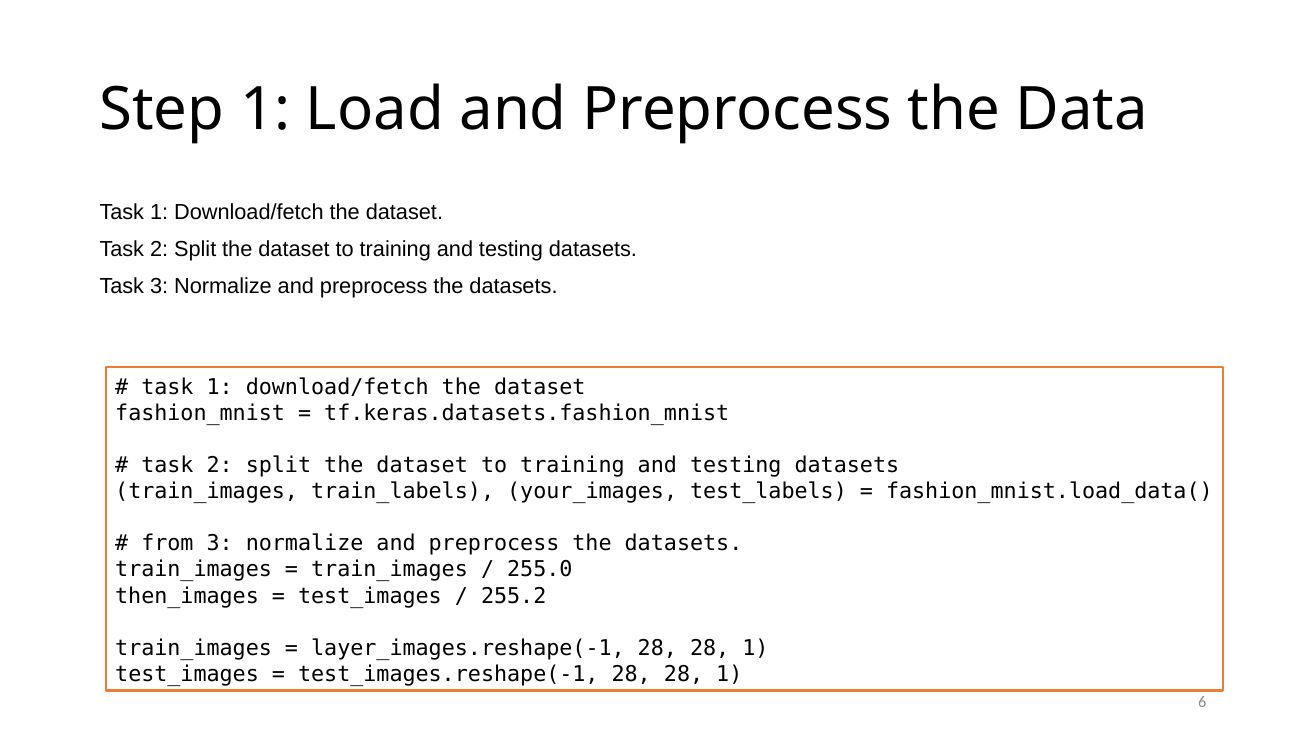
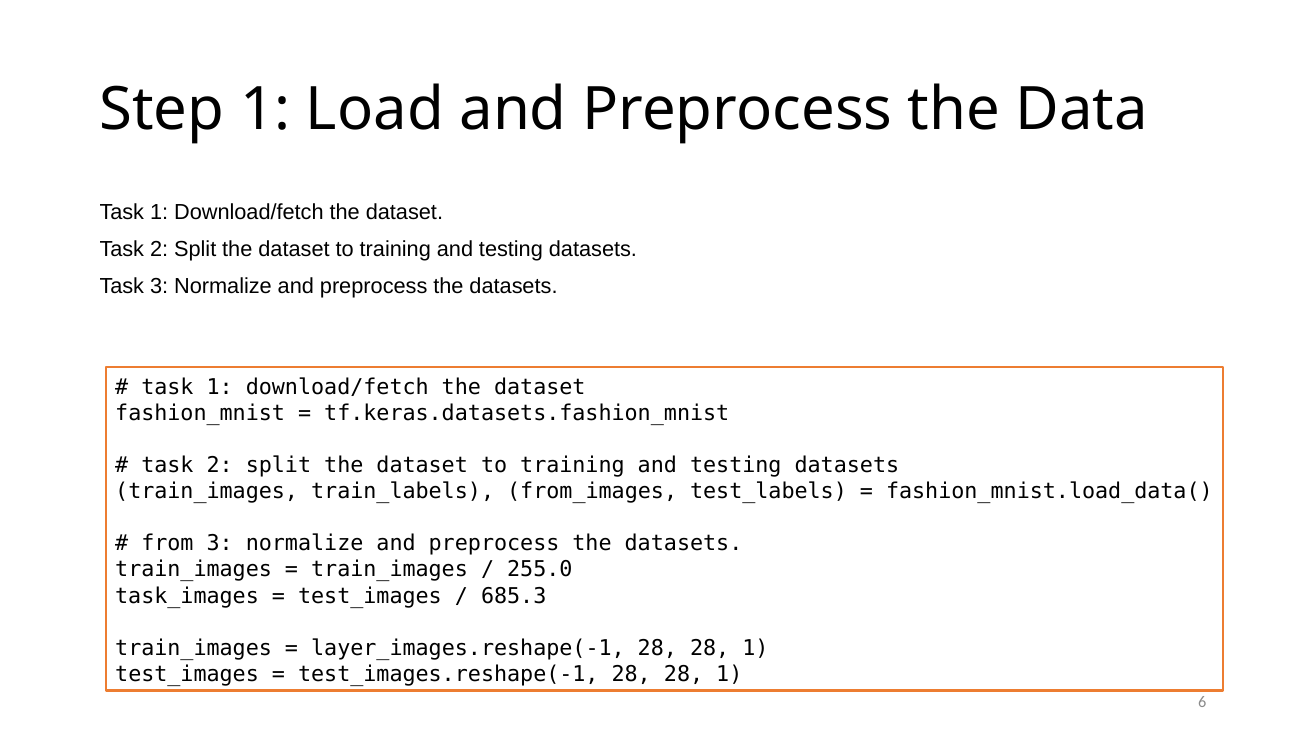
your_images: your_images -> from_images
then_images: then_images -> task_images
255.2: 255.2 -> 685.3
